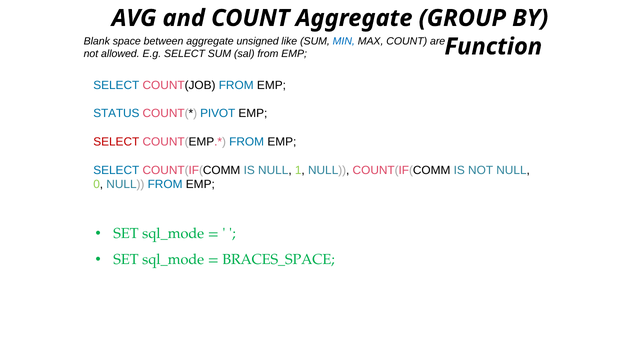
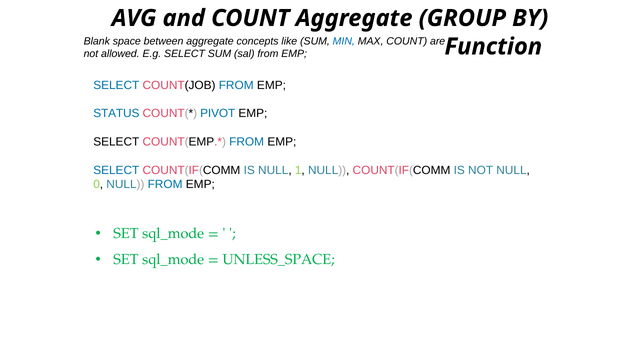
unsigned: unsigned -> concepts
SELECT at (116, 142) colour: red -> black
BRACES_SPACE: BRACES_SPACE -> UNLESS_SPACE
